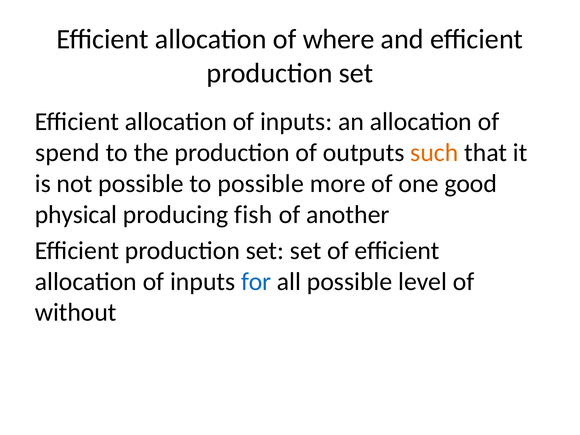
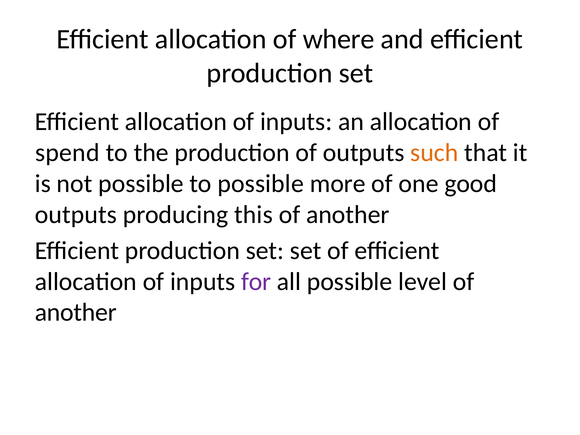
physical at (76, 214): physical -> outputs
fish: fish -> this
for colour: blue -> purple
without at (76, 312): without -> another
